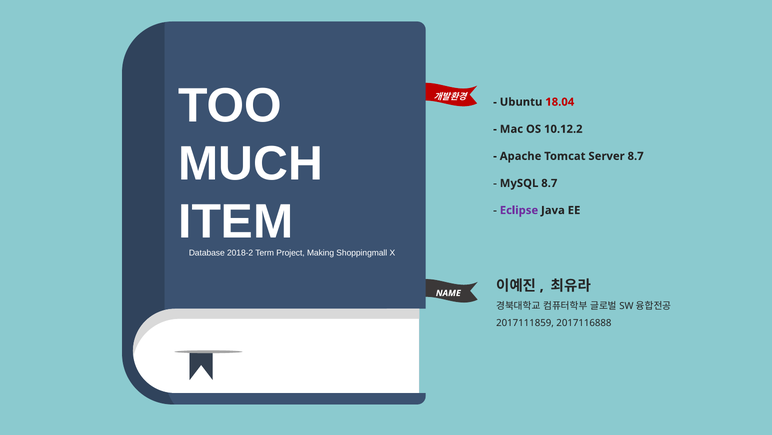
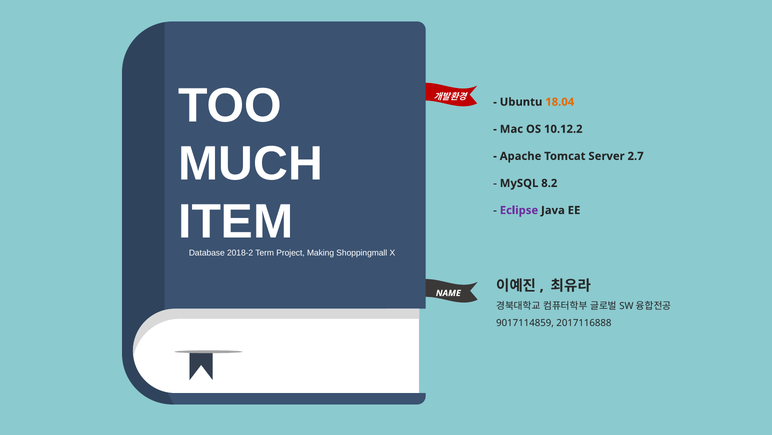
18.04 colour: red -> orange
Server 8.7: 8.7 -> 2.7
MySQL 8.7: 8.7 -> 8.2
2017111859: 2017111859 -> 9017114859
